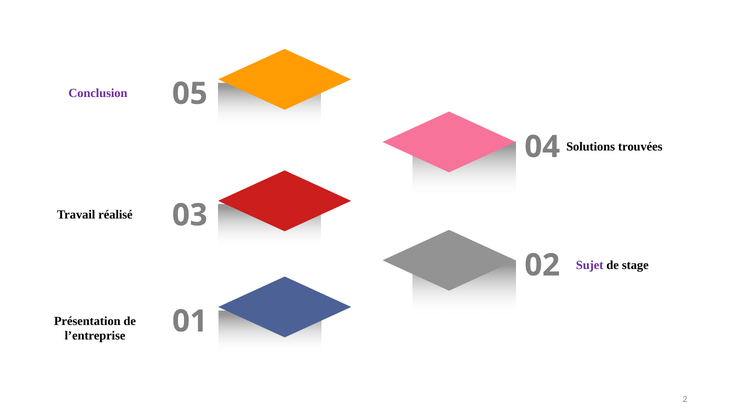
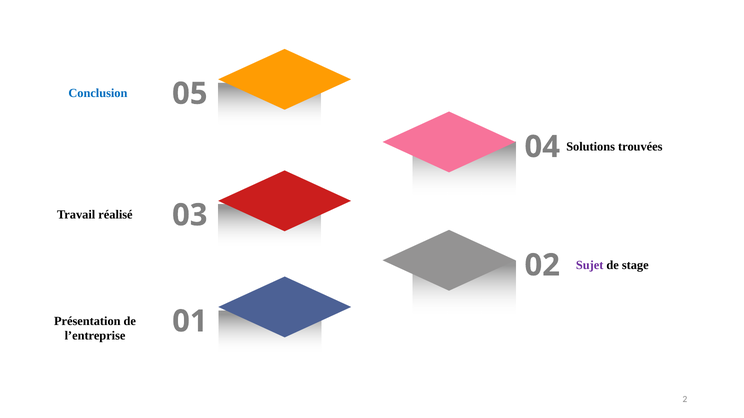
Conclusion colour: purple -> blue
